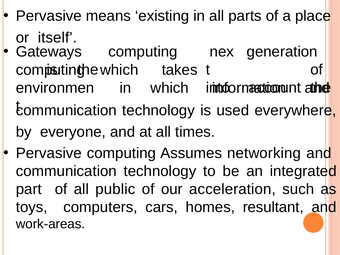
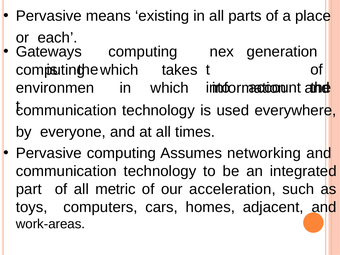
itself: itself -> each
public: public -> metric
resultant: resultant -> adjacent
